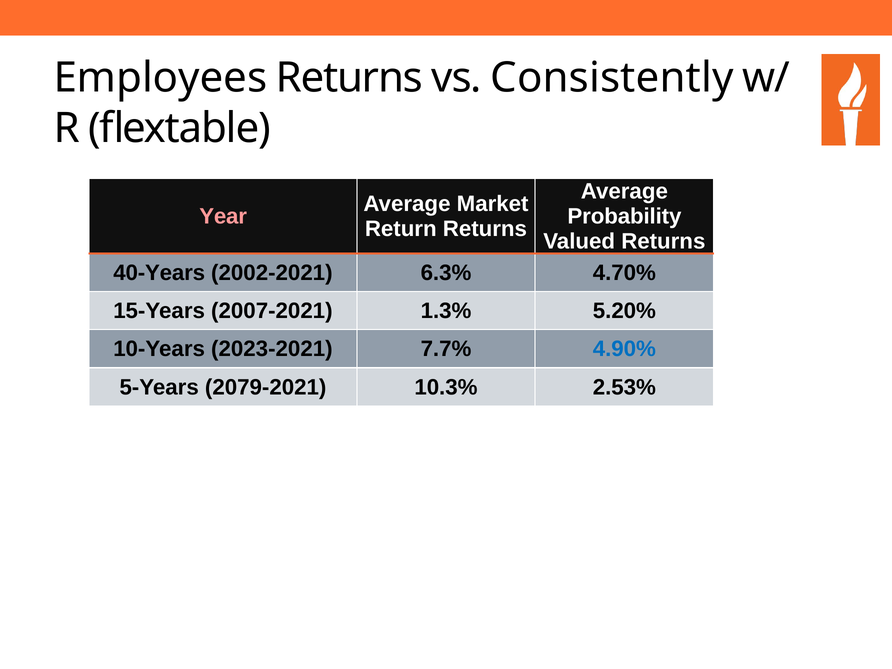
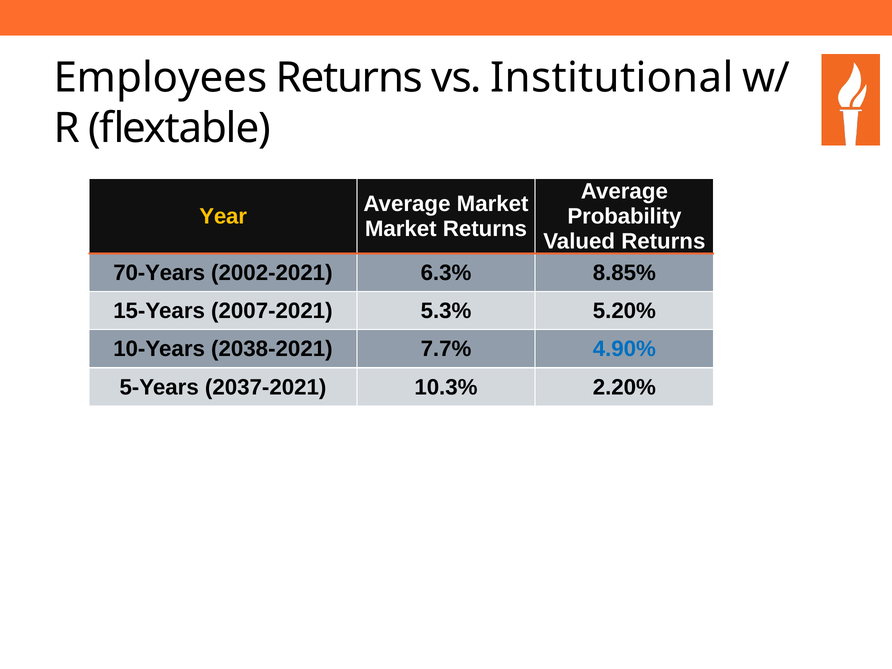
Consistently: Consistently -> Institutional
Year colour: pink -> yellow
Return at (401, 229): Return -> Market
40-Years: 40-Years -> 70-Years
4.70%: 4.70% -> 8.85%
1.3%: 1.3% -> 5.3%
2023-2021: 2023-2021 -> 2038-2021
2079-2021: 2079-2021 -> 2037-2021
2.53%: 2.53% -> 2.20%
